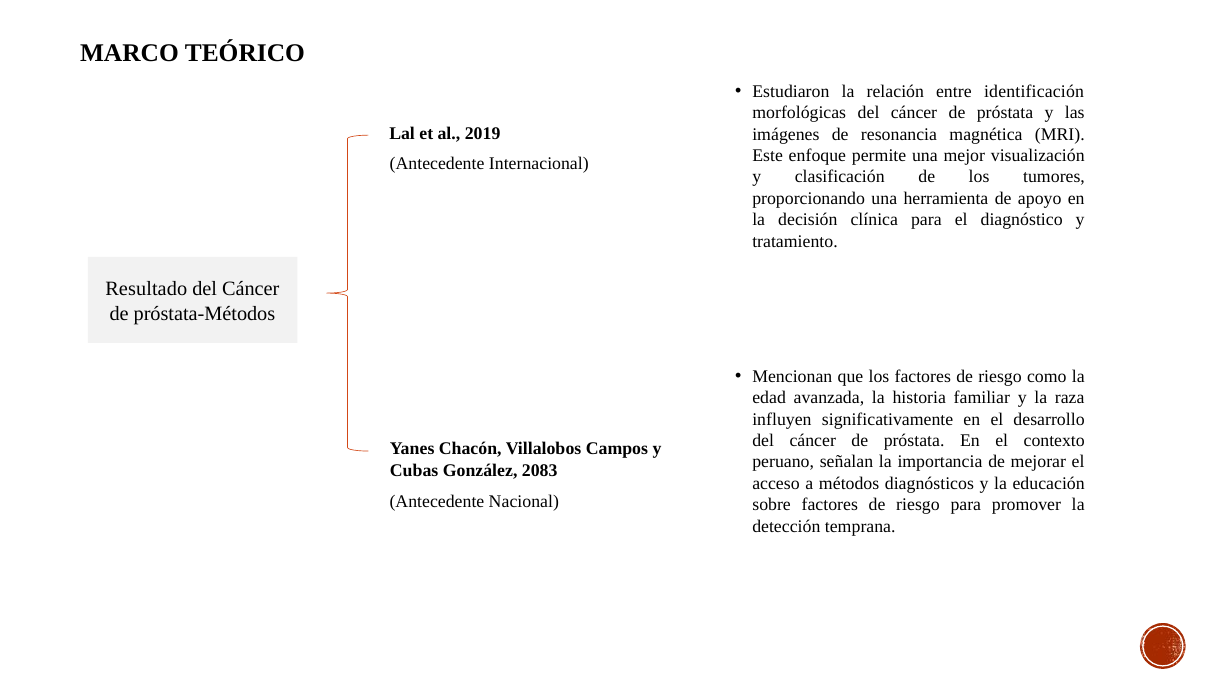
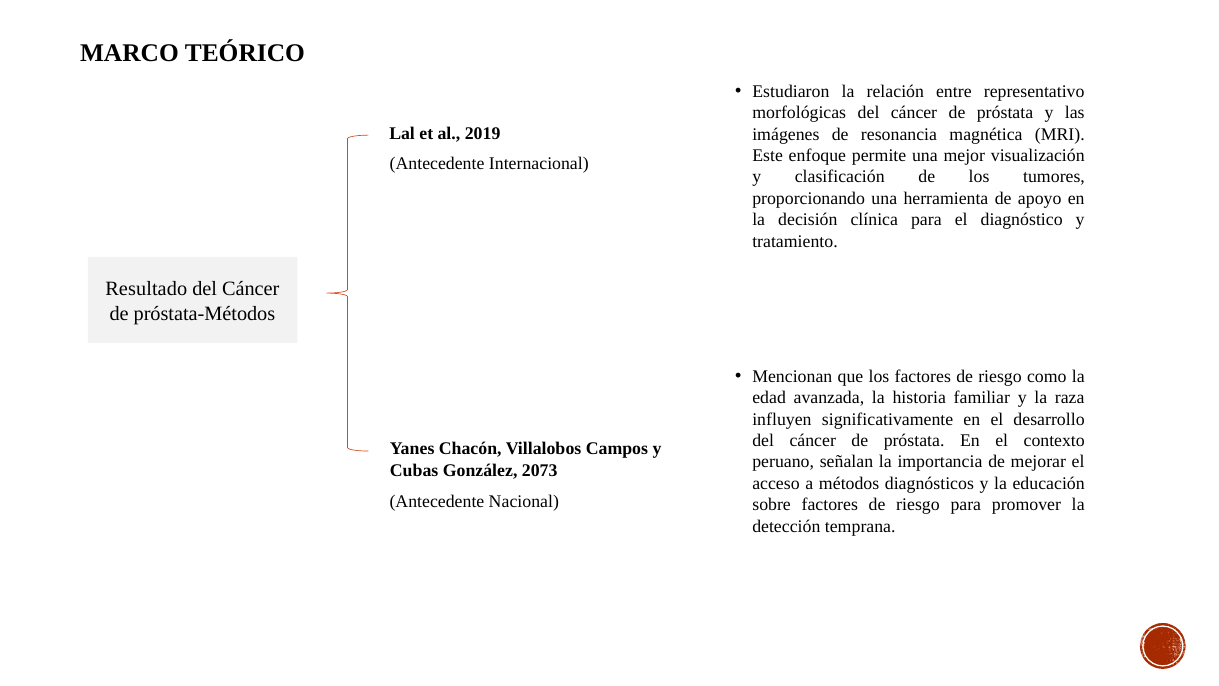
identificación: identificación -> representativo
2083: 2083 -> 2073
